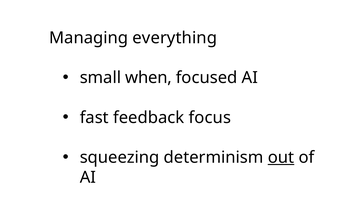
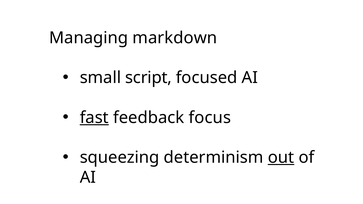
everything: everything -> markdown
when: when -> script
fast underline: none -> present
